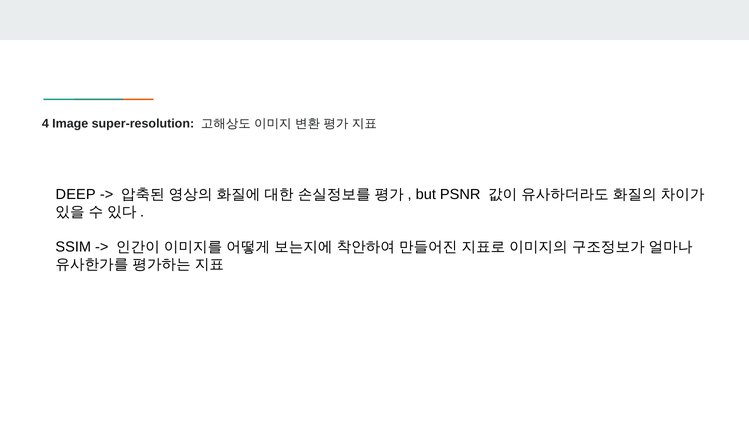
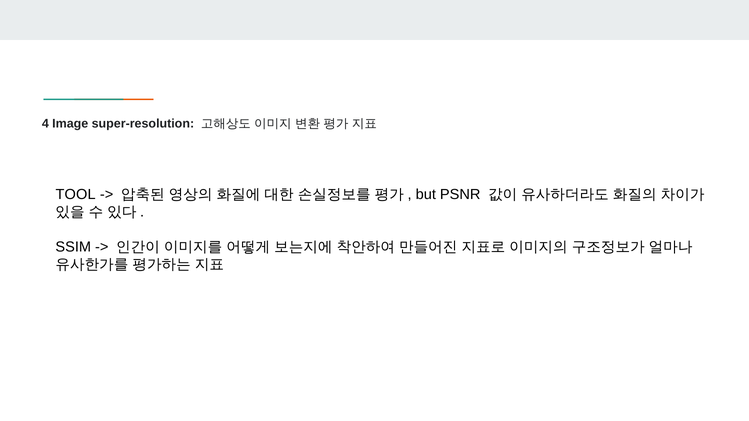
DEEP: DEEP -> TOOL
